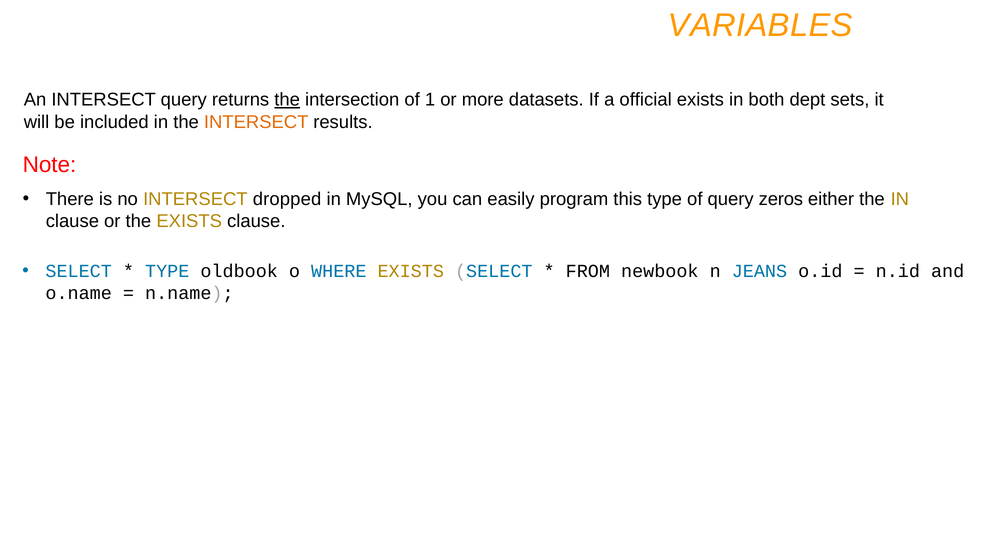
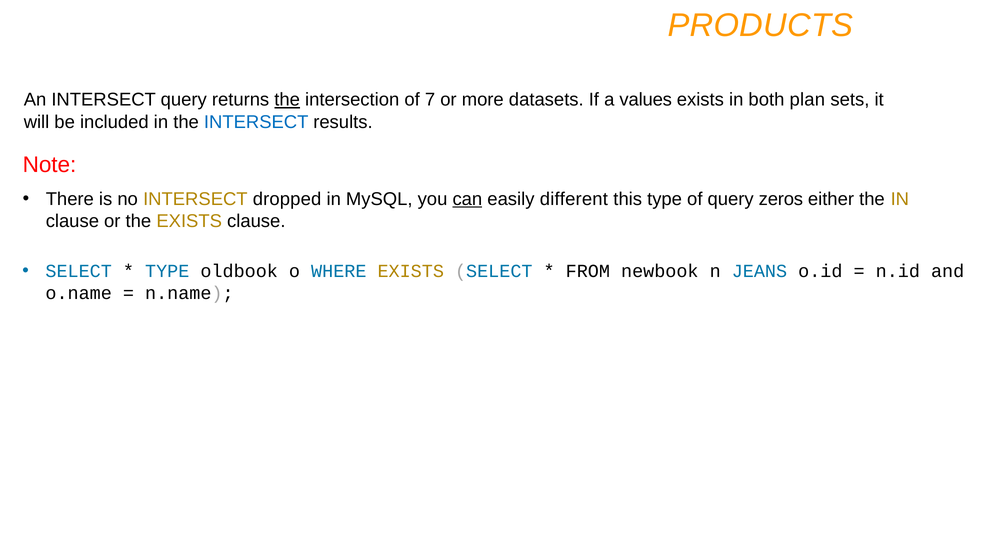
VARIABLES: VARIABLES -> PRODUCTS
1: 1 -> 7
official: official -> values
dept: dept -> plan
INTERSECT at (256, 122) colour: orange -> blue
can underline: none -> present
program: program -> different
